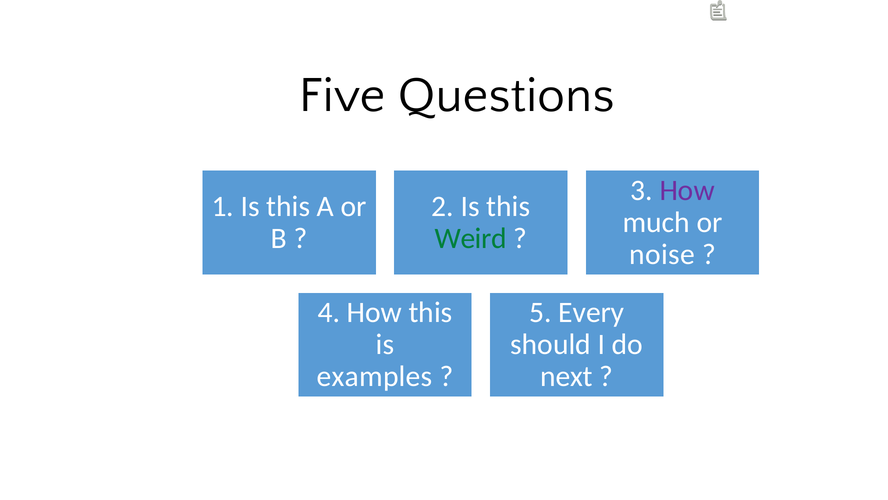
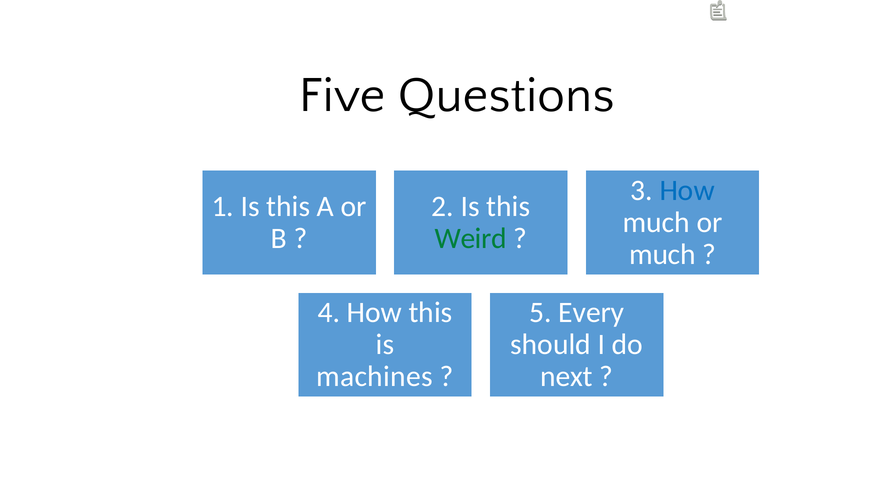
How at (687, 190) colour: purple -> blue
noise at (662, 254): noise -> much
examples: examples -> machines
